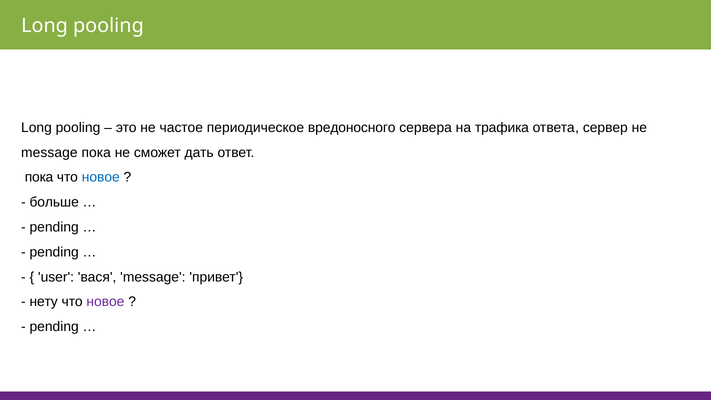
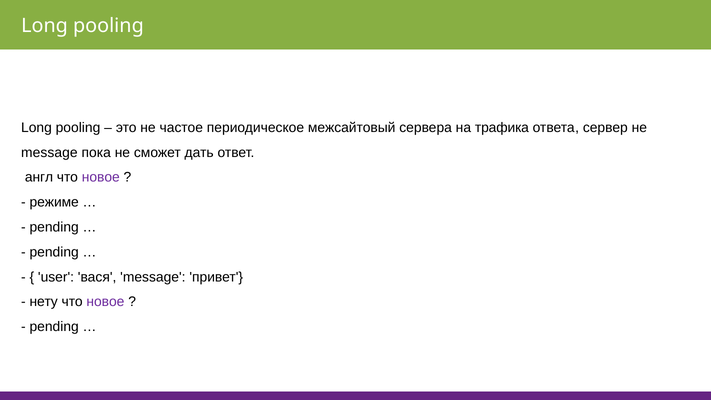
вредоносного: вредоносного -> межсайтовый
пока at (39, 177): пока -> англ
новое at (101, 177) colour: blue -> purple
больше: больше -> режиме
